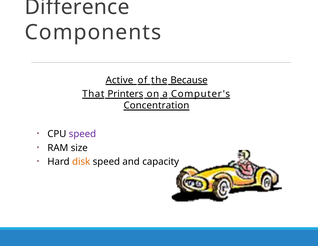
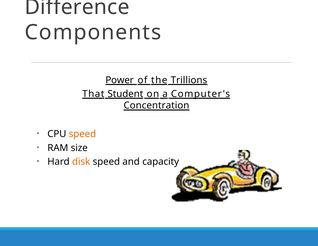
Active: Active -> Power
Because: Because -> Trillions
Printers: Printers -> Student
speed at (82, 134) colour: purple -> orange
